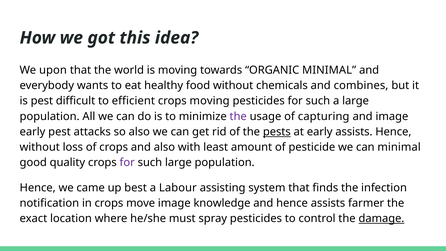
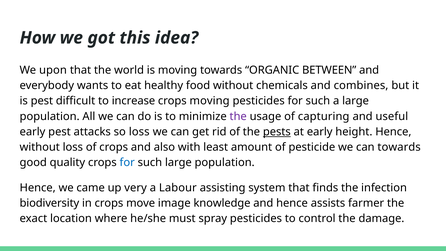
ORGANIC MINIMAL: MINIMAL -> BETWEEN
efficient: efficient -> increase
and image: image -> useful
so also: also -> loss
early assists: assists -> height
can minimal: minimal -> towards
for at (127, 162) colour: purple -> blue
best: best -> very
notification: notification -> biodiversity
damage underline: present -> none
